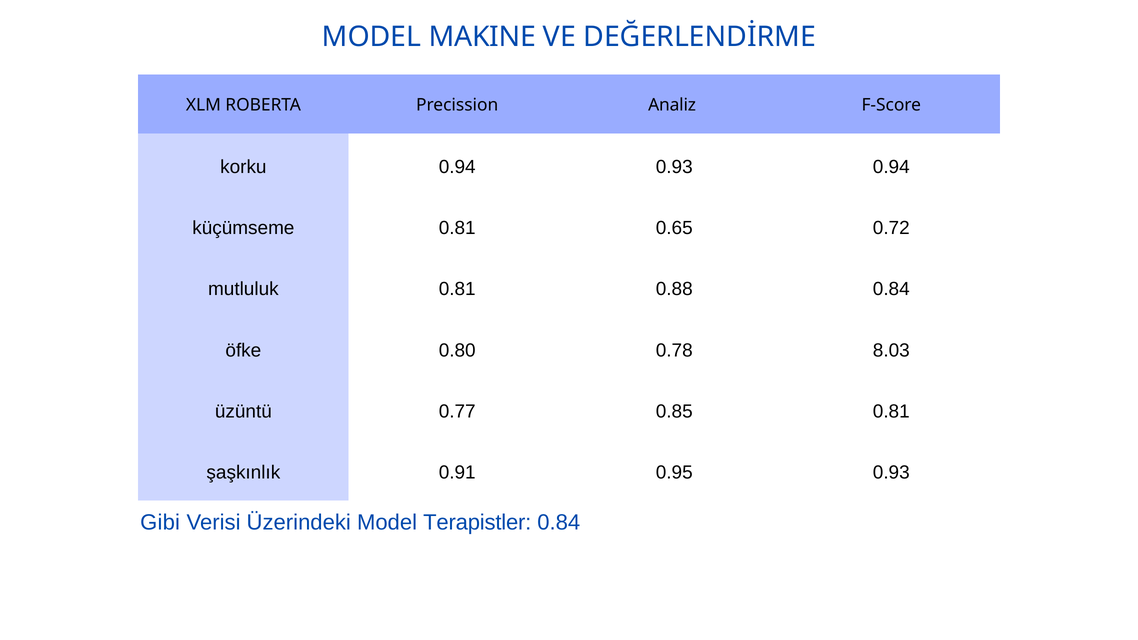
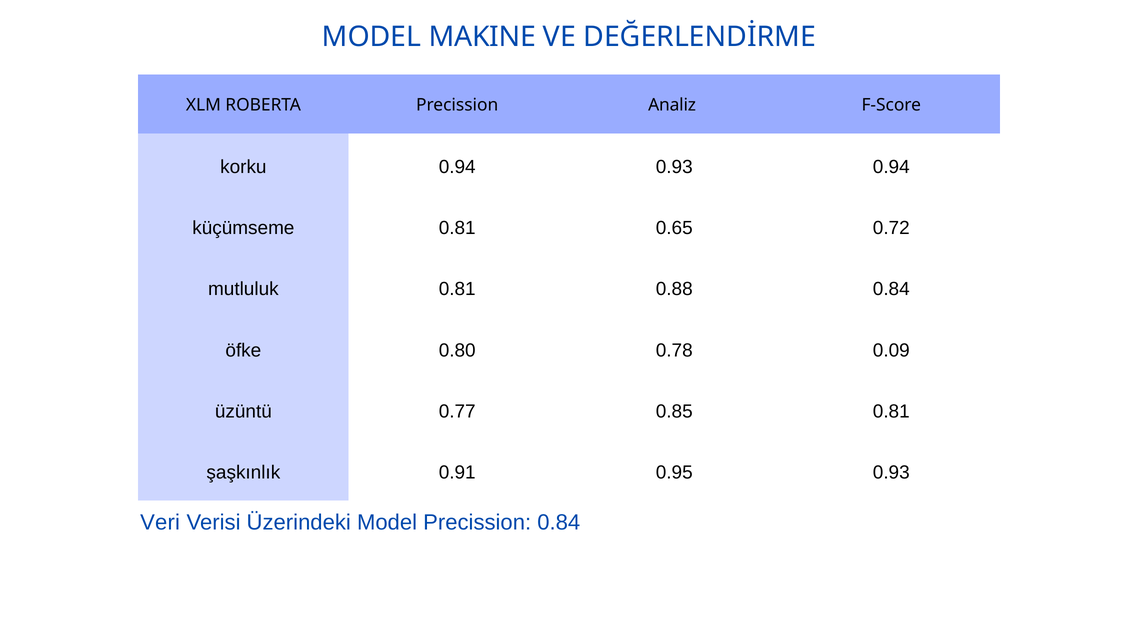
8.03: 8.03 -> 0.09
Gibi: Gibi -> Veri
Model Terapistler: Terapistler -> Precission
